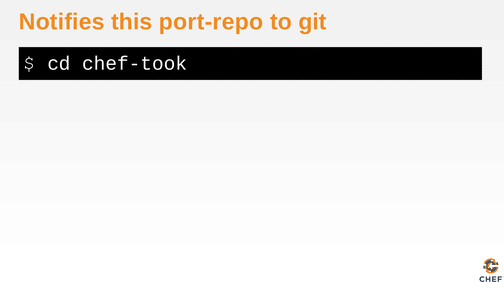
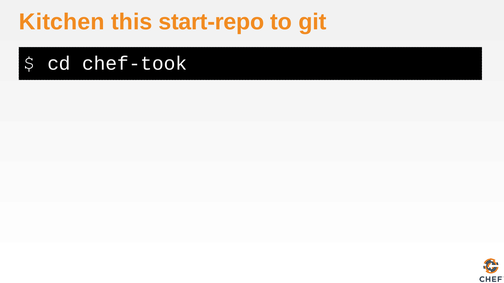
Notifies: Notifies -> Kitchen
port-repo: port-repo -> start-repo
